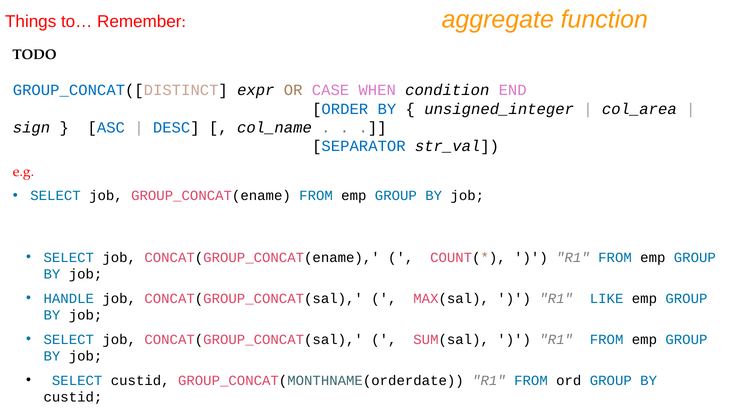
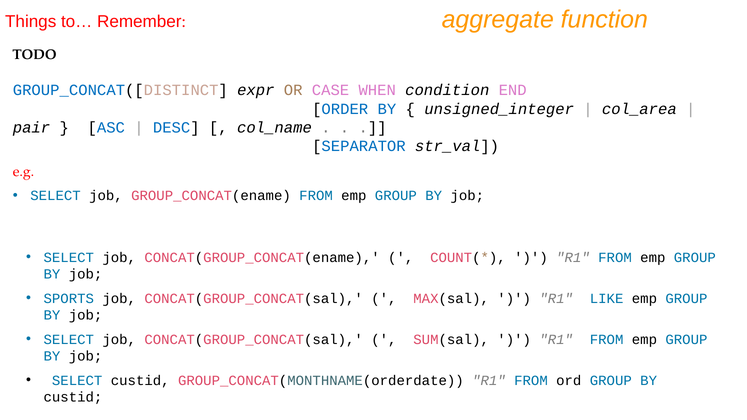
sign: sign -> pair
HANDLE: HANDLE -> SPORTS
